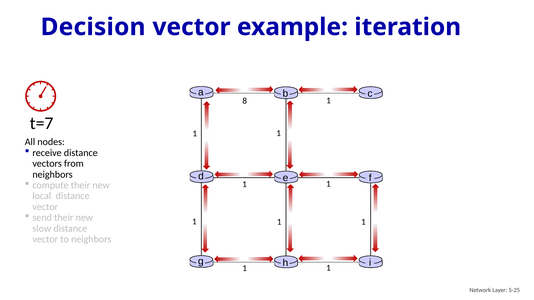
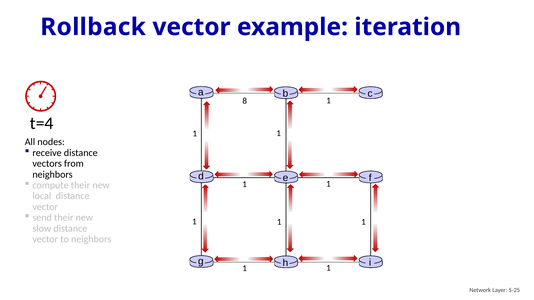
Decision: Decision -> Rollback
t=7: t=7 -> t=4
